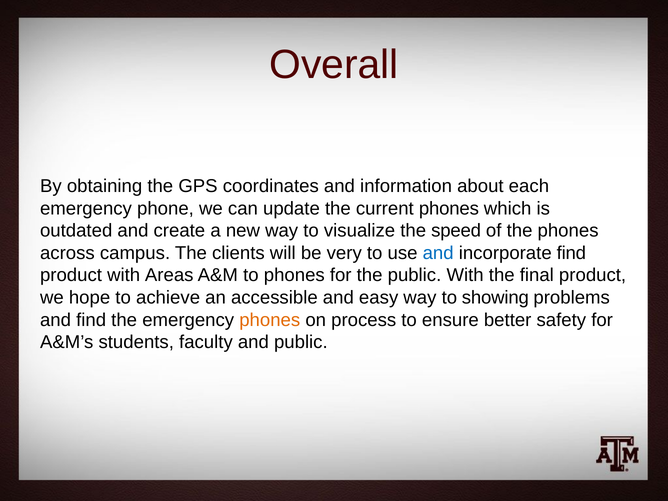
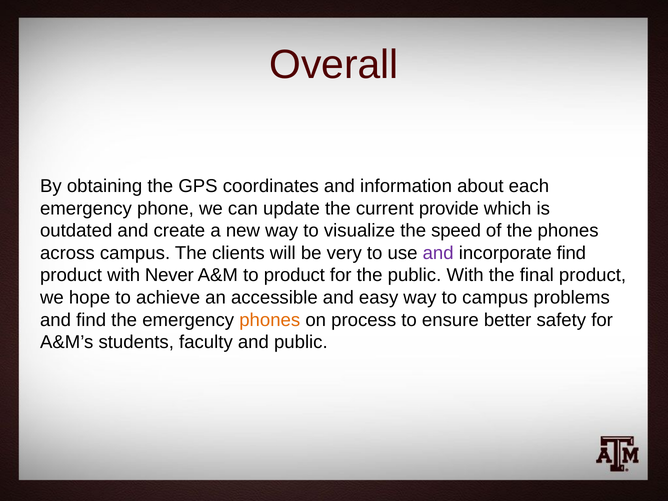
current phones: phones -> provide
and at (438, 253) colour: blue -> purple
Areas: Areas -> Never
to phones: phones -> product
to showing: showing -> campus
